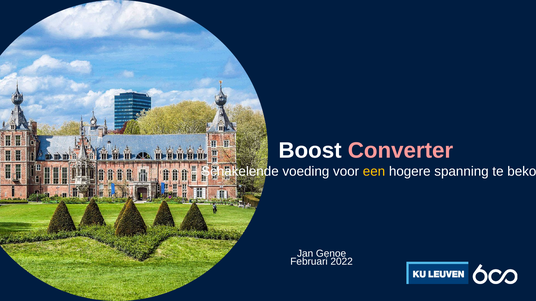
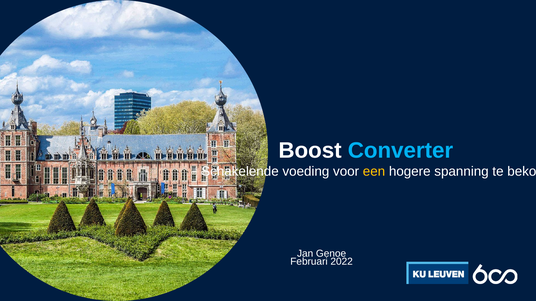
Converter colour: pink -> light blue
